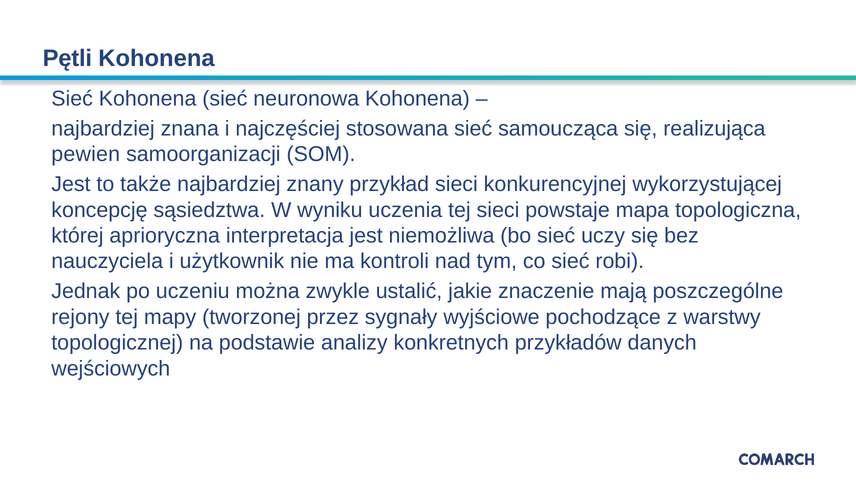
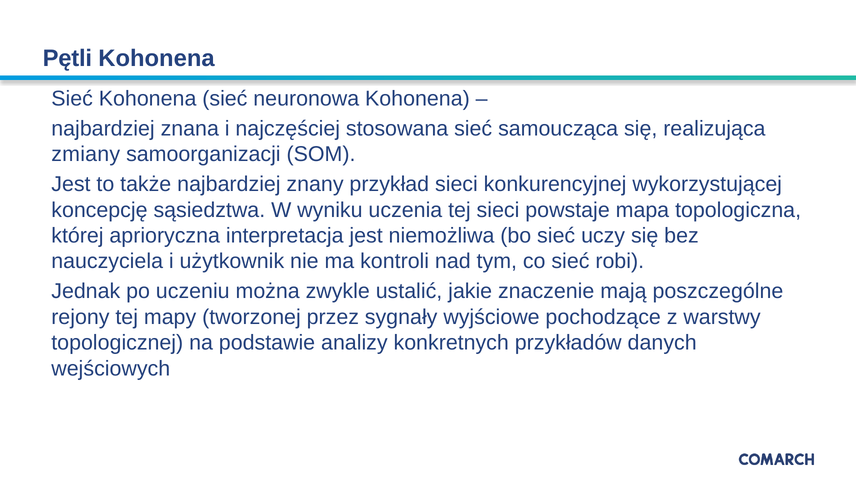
pewien: pewien -> zmiany
